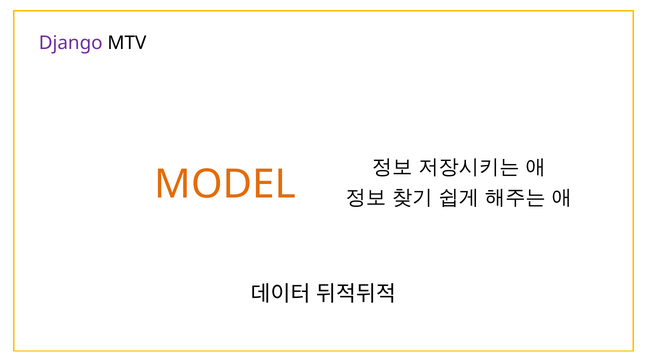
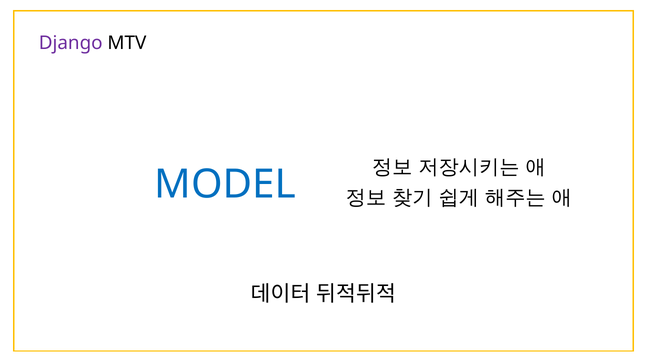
MODEL colour: orange -> blue
